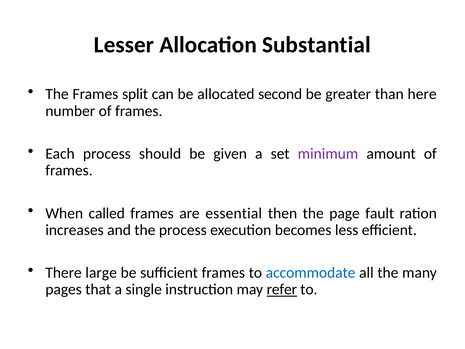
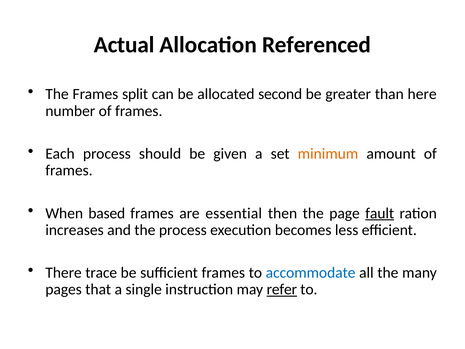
Lesser: Lesser -> Actual
Substantial: Substantial -> Referenced
minimum colour: purple -> orange
called: called -> based
fault underline: none -> present
large: large -> trace
